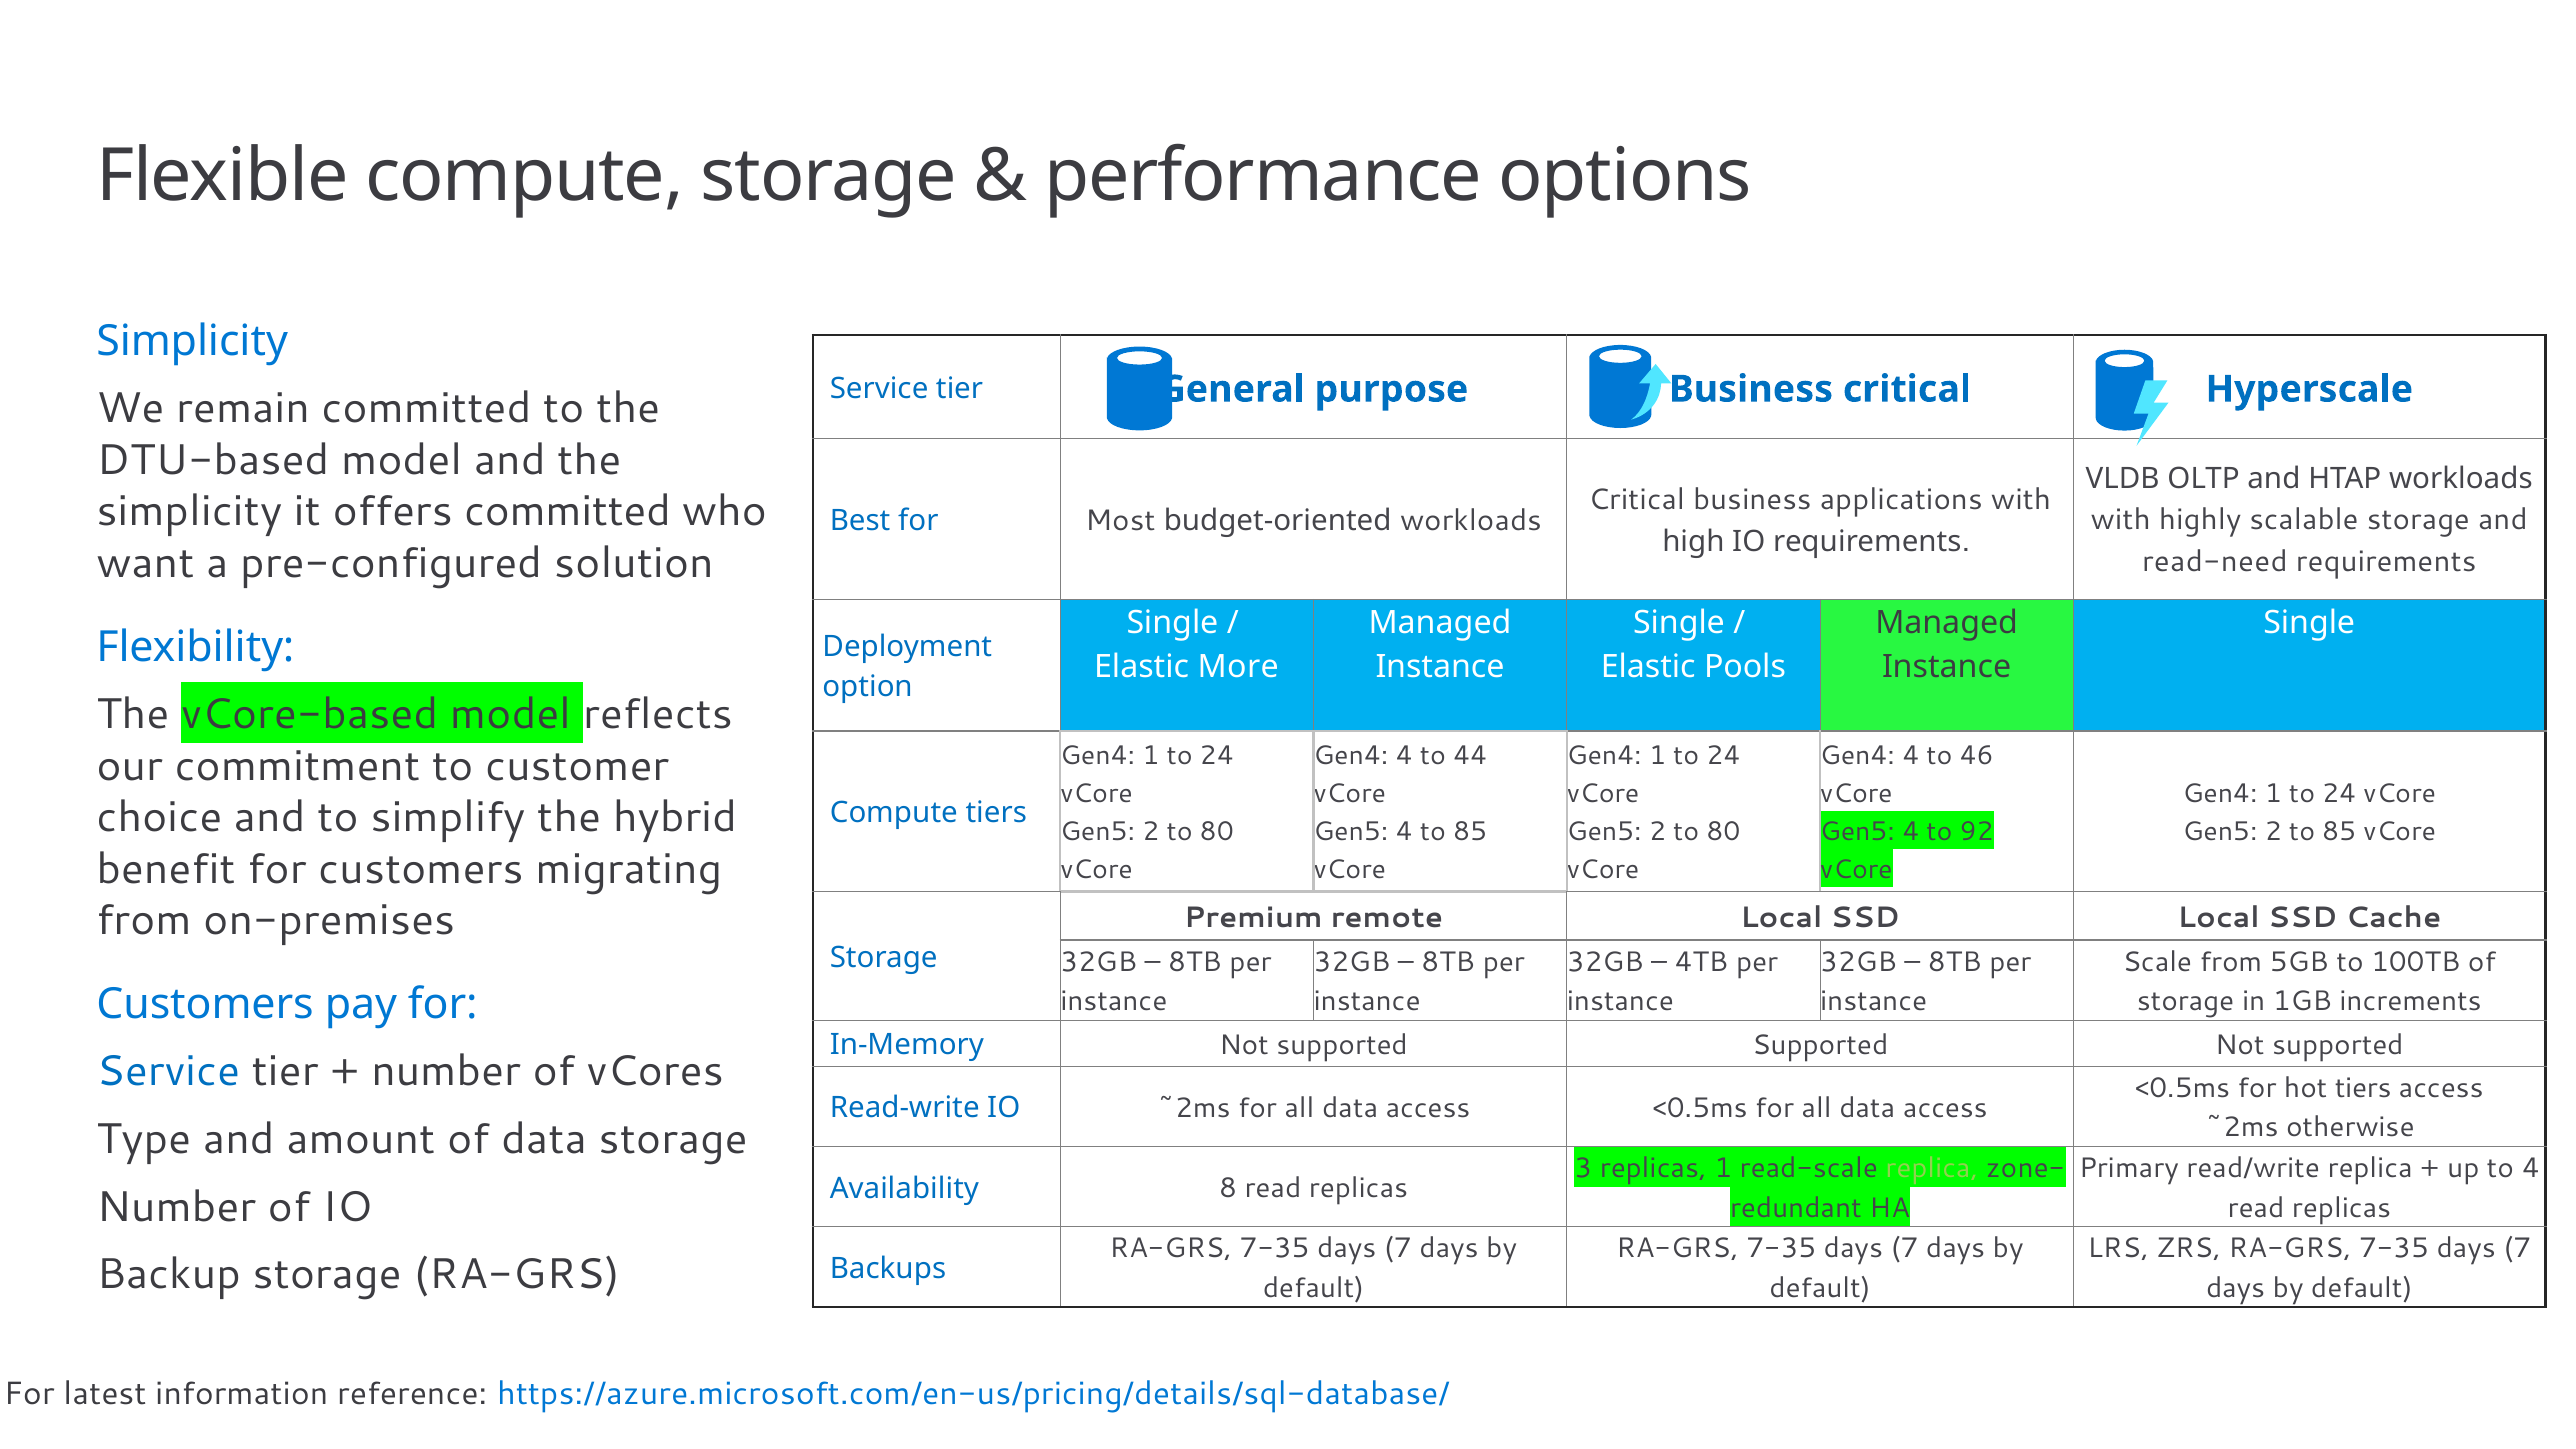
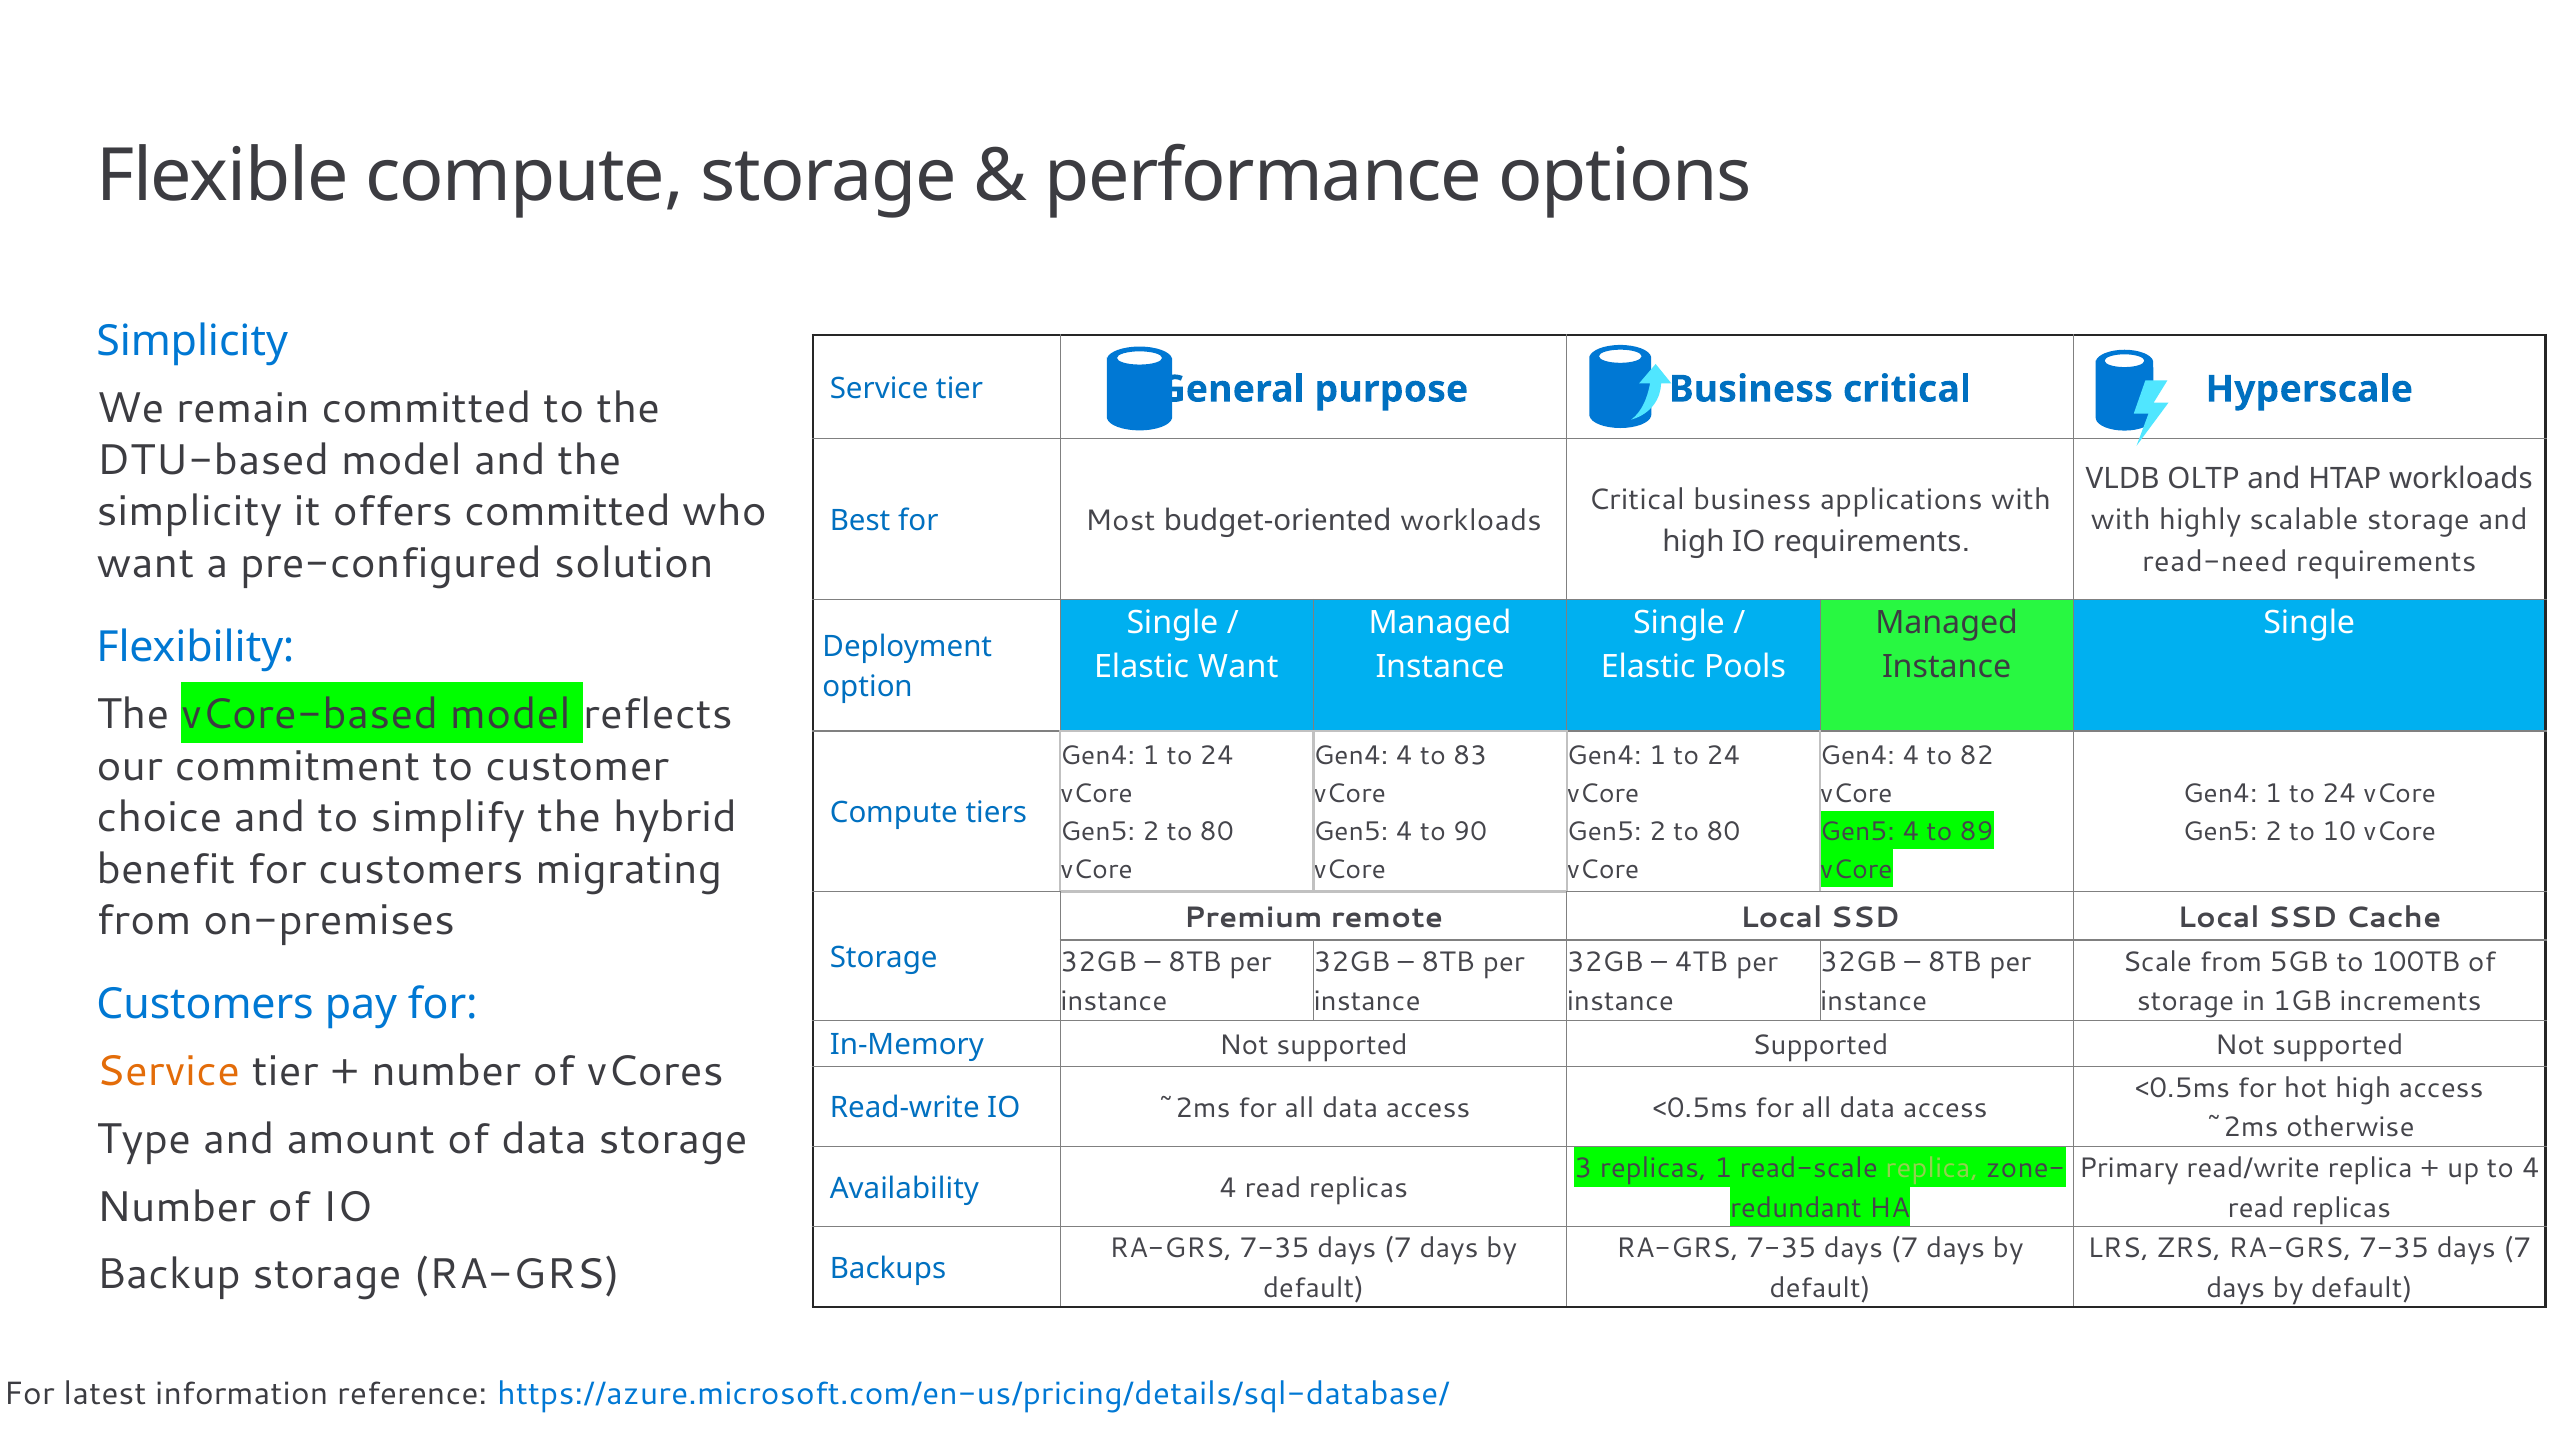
Elastic More: More -> Want
44: 44 -> 83
46: 46 -> 82
4 to 85: 85 -> 90
92: 92 -> 89
2 to 85: 85 -> 10
Service at (168, 1072) colour: blue -> orange
hot tiers: tiers -> high
Availability 8: 8 -> 4
